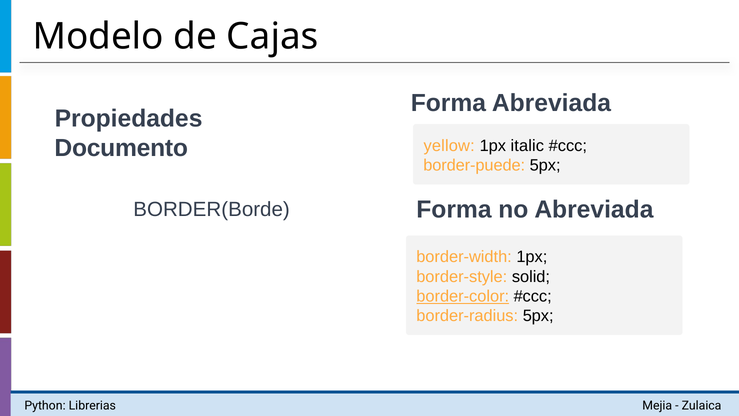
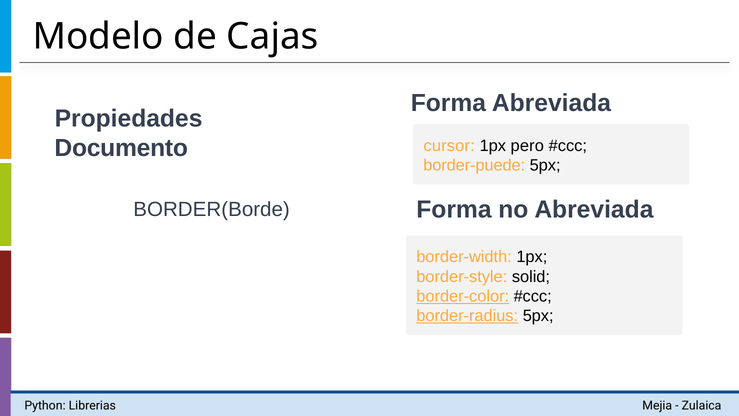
yellow: yellow -> cursor
italic: italic -> pero
border-radius underline: none -> present
